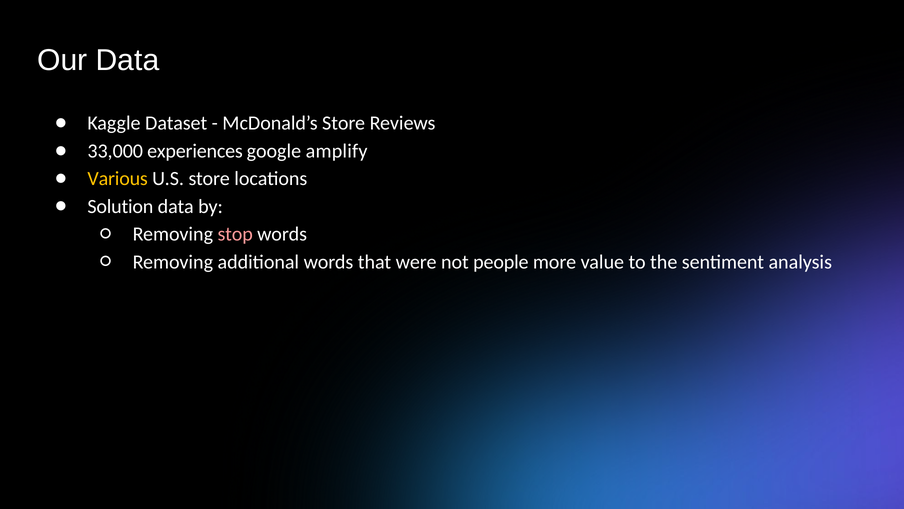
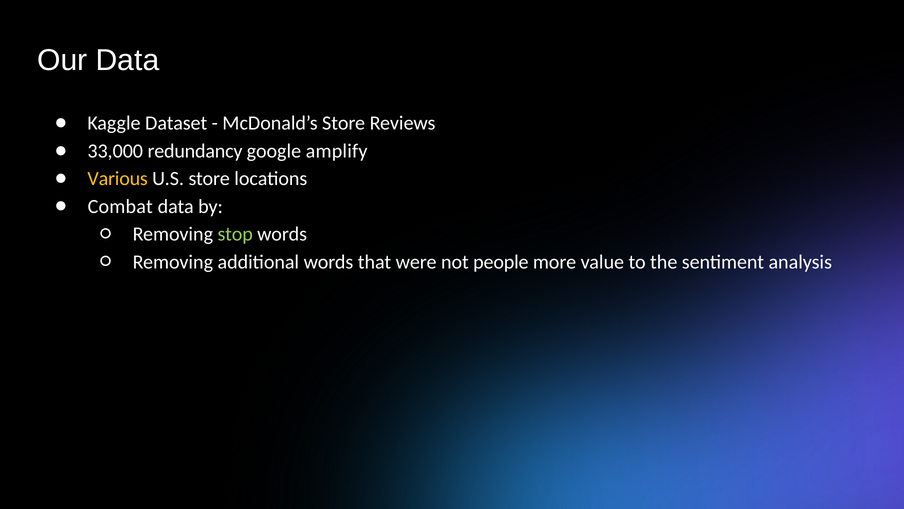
experiences: experiences -> redundancy
Solution: Solution -> Combat
stop colour: pink -> light green
